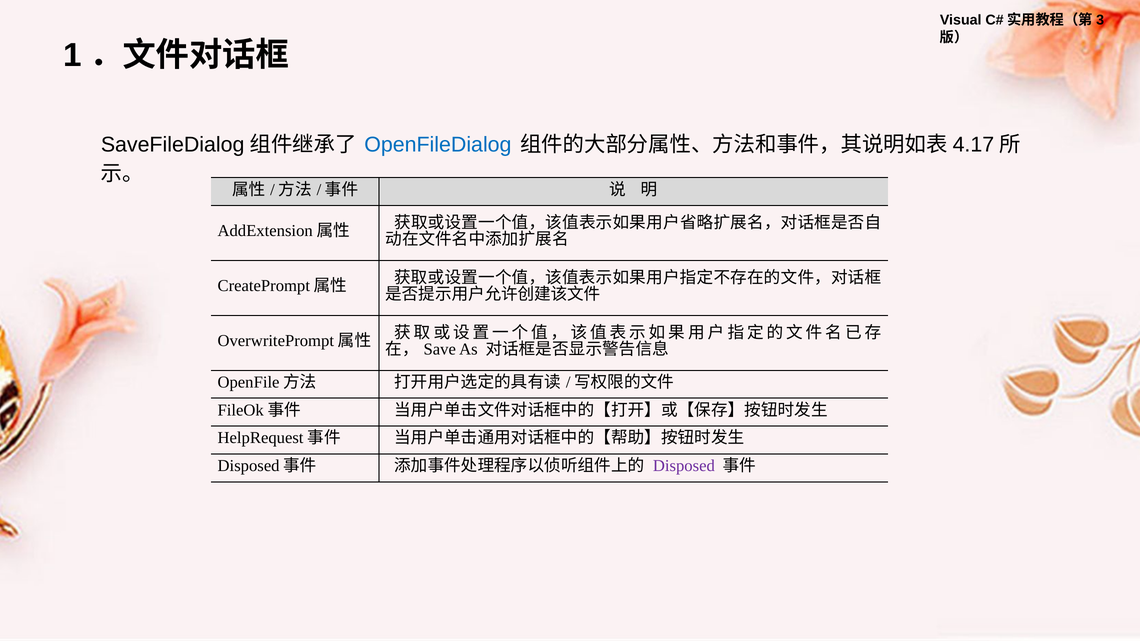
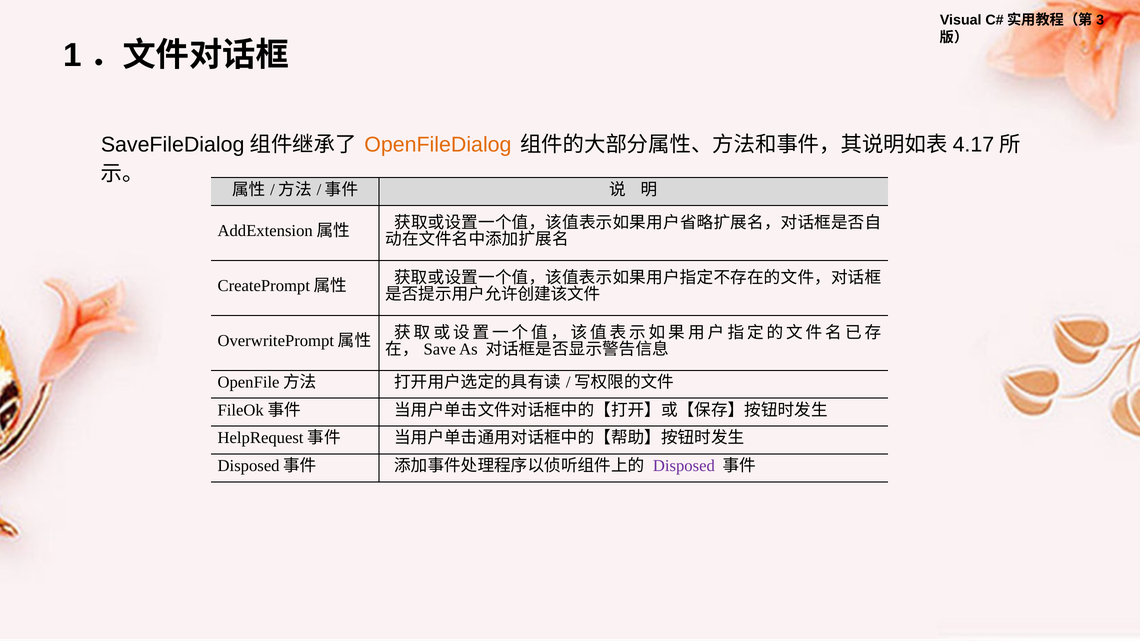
OpenFileDialog colour: blue -> orange
